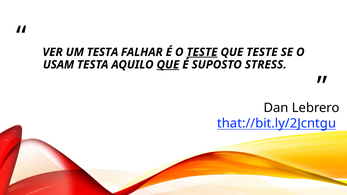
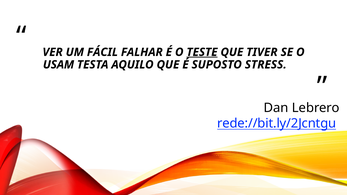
UM TESTA: TESTA -> FÁCIL
QUE TESTE: TESTE -> TIVER
QUE at (168, 65) underline: present -> none
that://bit.ly/2Jcntgu: that://bit.ly/2Jcntgu -> rede://bit.ly/2Jcntgu
